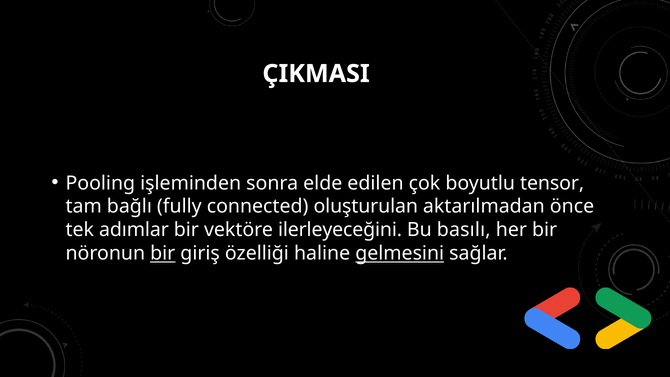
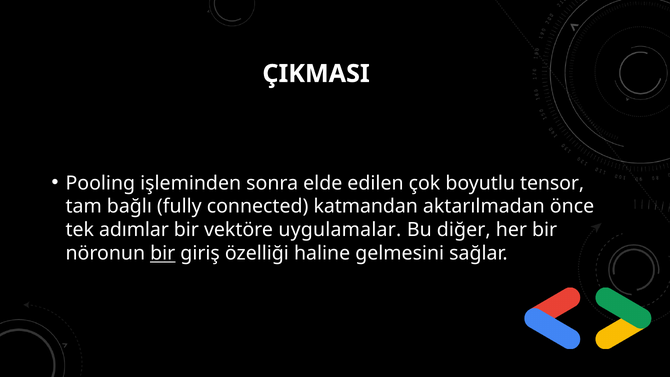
oluşturulan: oluşturulan -> katmandan
ilerleyeceğini: ilerleyeceğini -> uygulamalar
basılı: basılı -> diğer
gelmesini underline: present -> none
